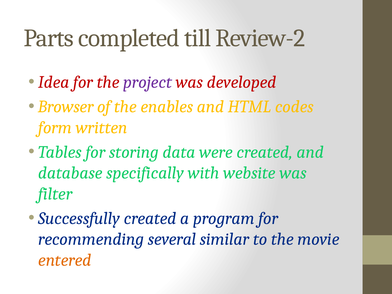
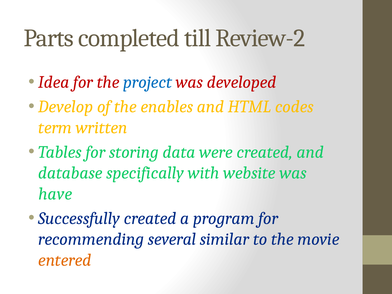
project colour: purple -> blue
Browser: Browser -> Develop
form: form -> term
filter: filter -> have
